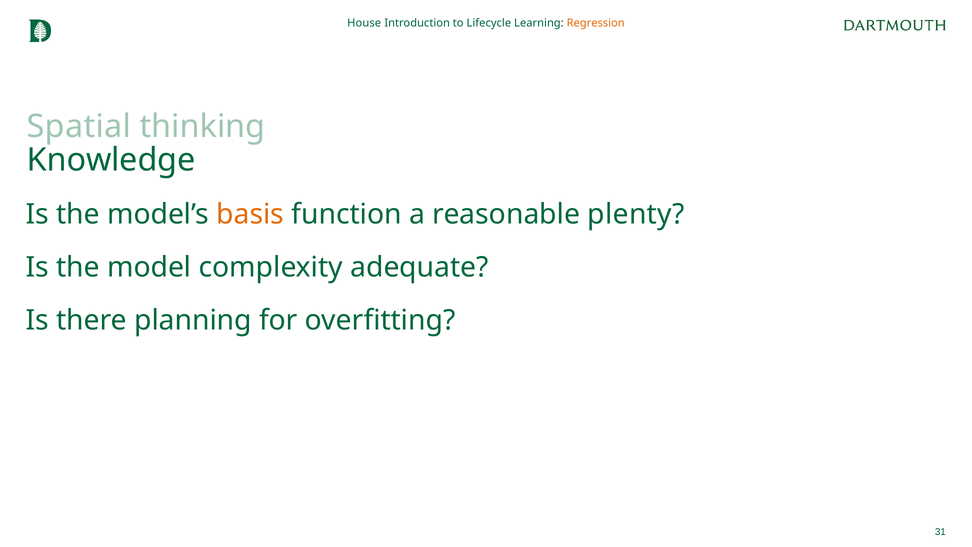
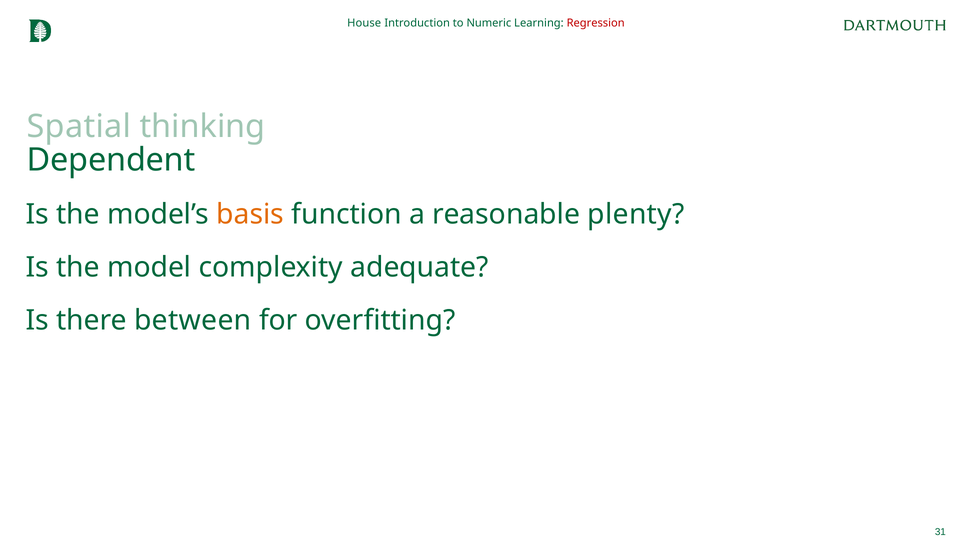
Lifecycle: Lifecycle -> Numeric
Regression colour: orange -> red
Knowledge: Knowledge -> Dependent
planning: planning -> between
